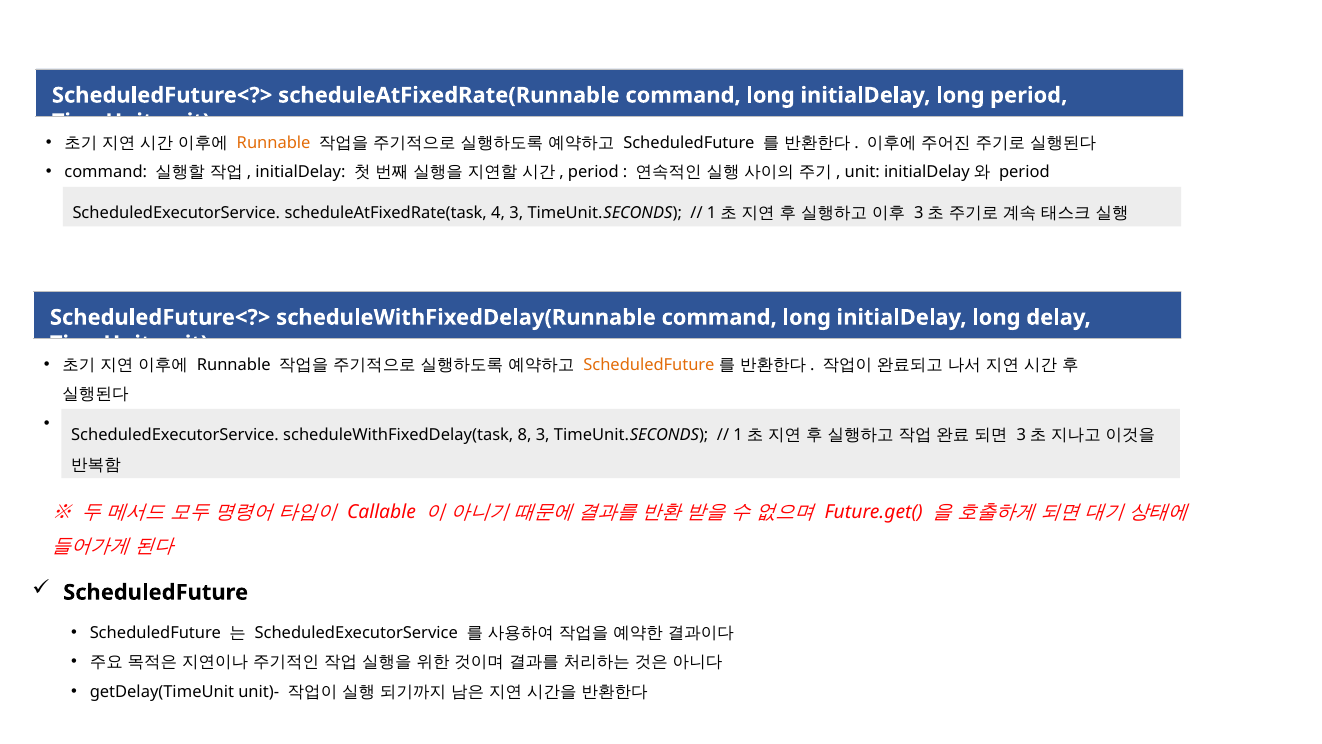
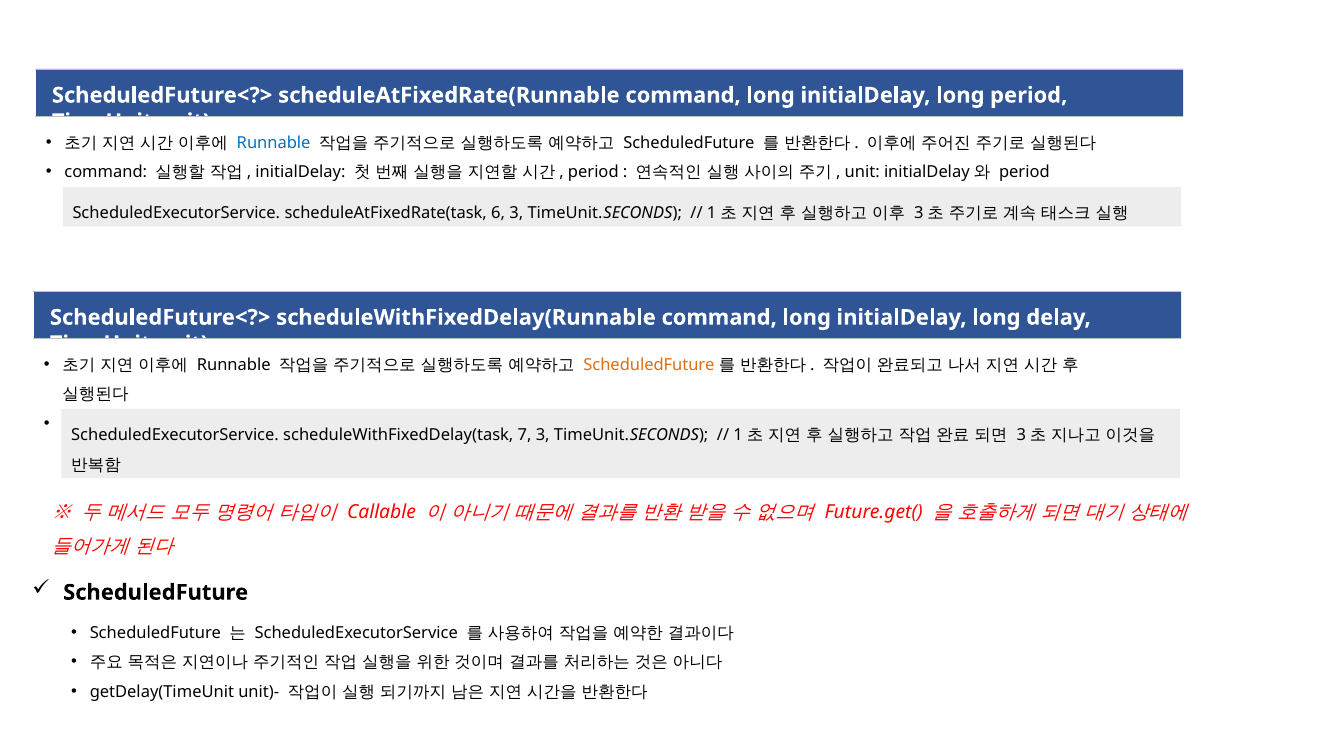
Runnable at (274, 142) colour: orange -> blue
4: 4 -> 6
8: 8 -> 7
